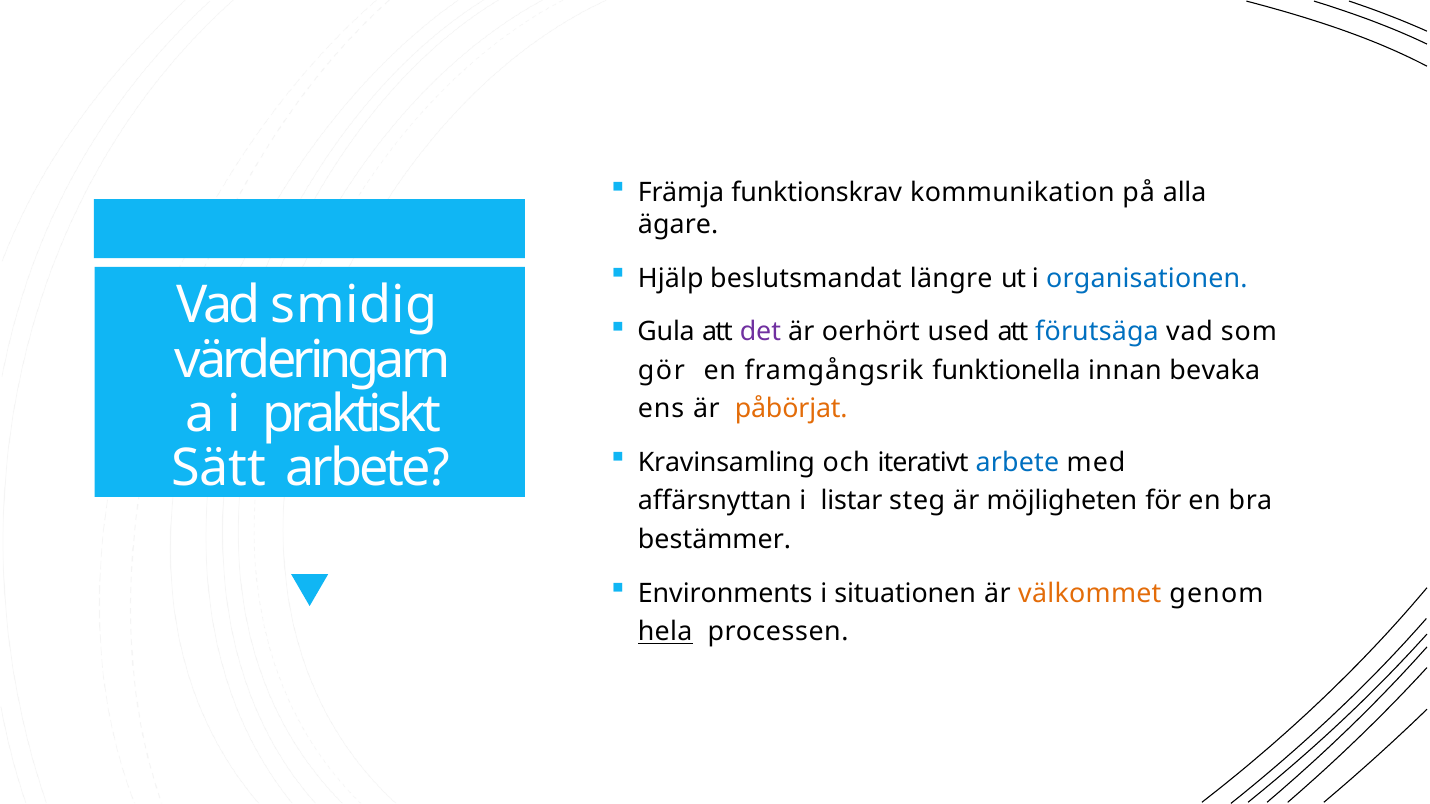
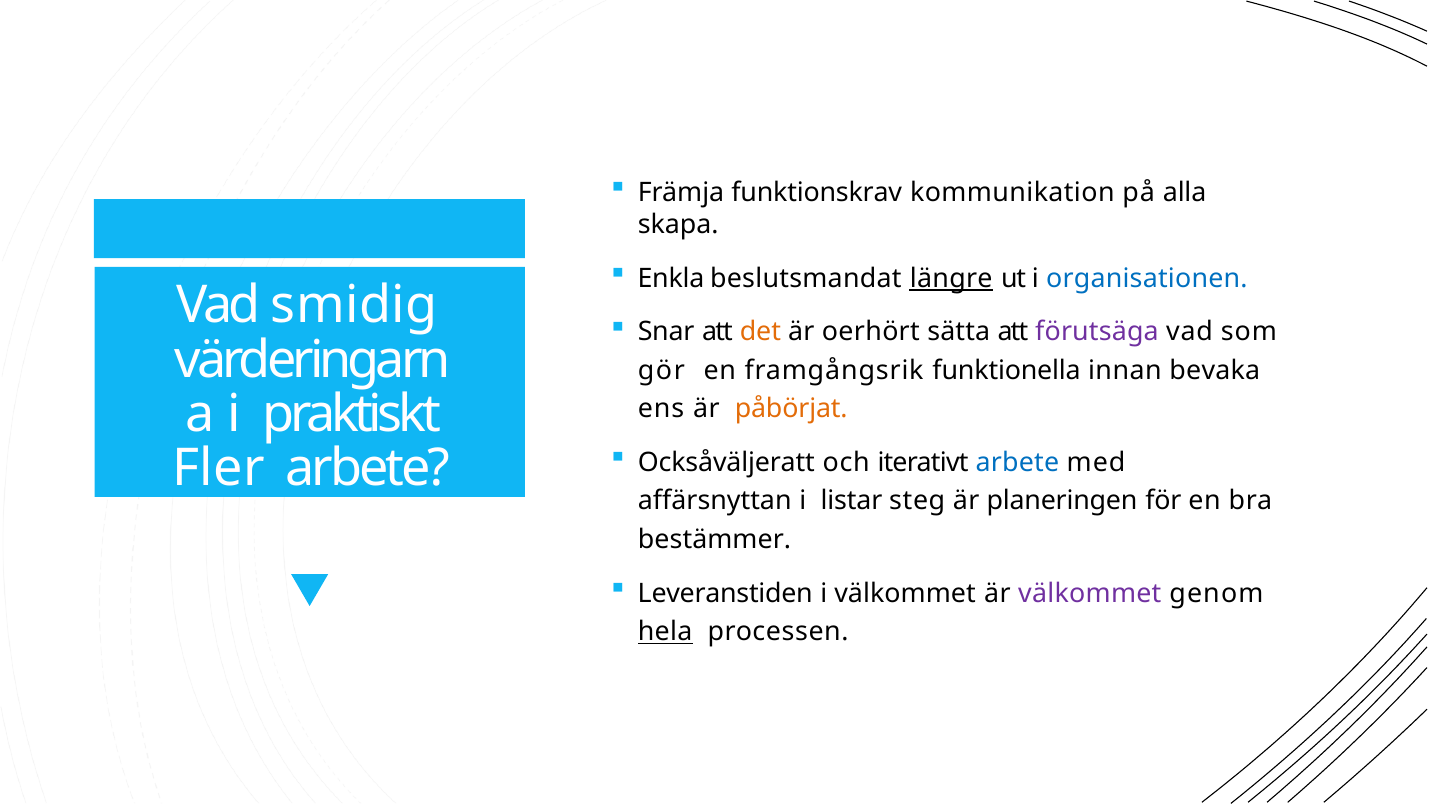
ägare: ägare -> skapa
Hjälp: Hjälp -> Enkla
längre underline: none -> present
Gula: Gula -> Snar
det colour: purple -> orange
used: used -> sätta
förutsäga colour: blue -> purple
Kravinsamling: Kravinsamling -> Ocksåväljeratt
Sätt: Sätt -> Fler
möjligheten: möjligheten -> planeringen
Environments: Environments -> Leveranstiden
i situationen: situationen -> välkommet
välkommet at (1090, 593) colour: orange -> purple
